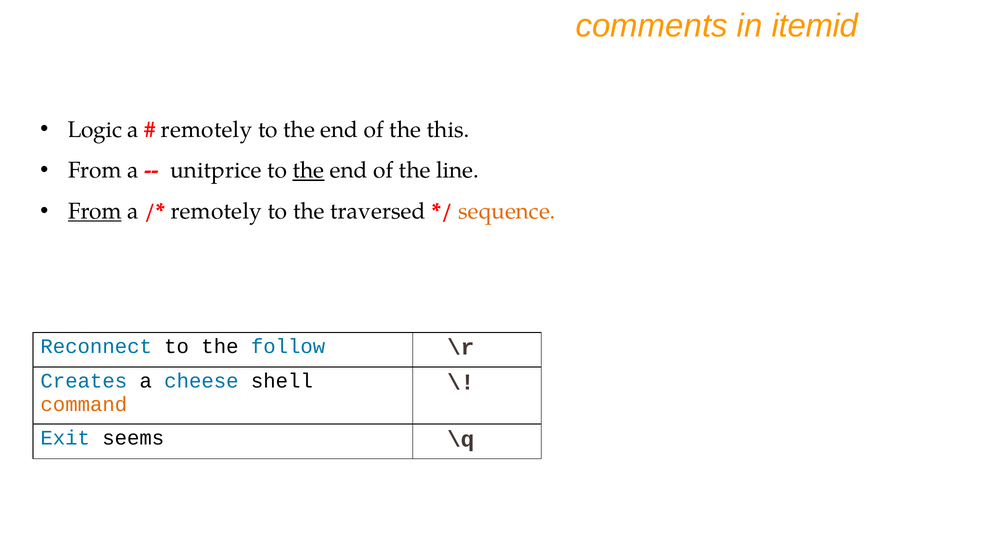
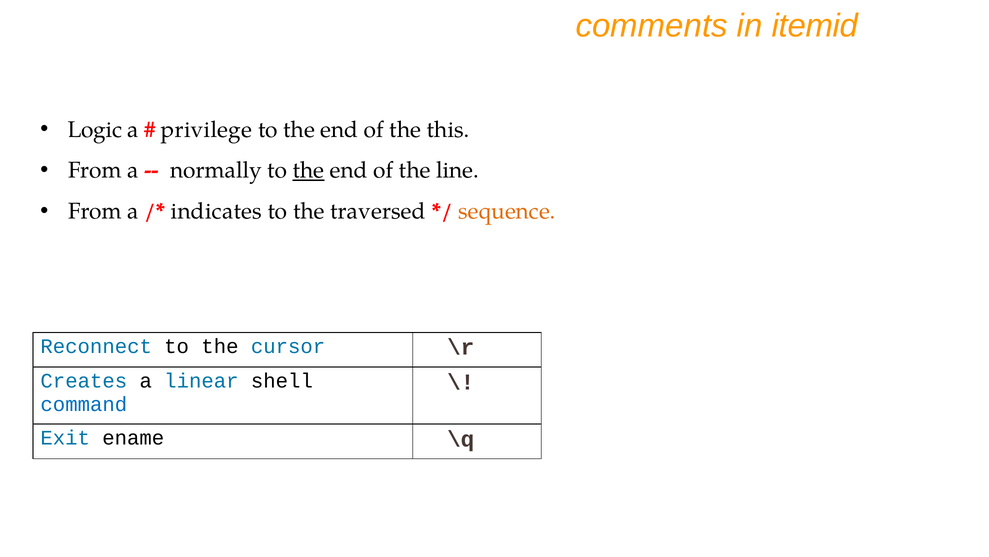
remotely at (207, 129): remotely -> privilege
unitprice: unitprice -> normally
From at (95, 211) underline: present -> none
remotely at (216, 211): remotely -> indicates
follow: follow -> cursor
cheese: cheese -> linear
command colour: orange -> blue
seems: seems -> ename
